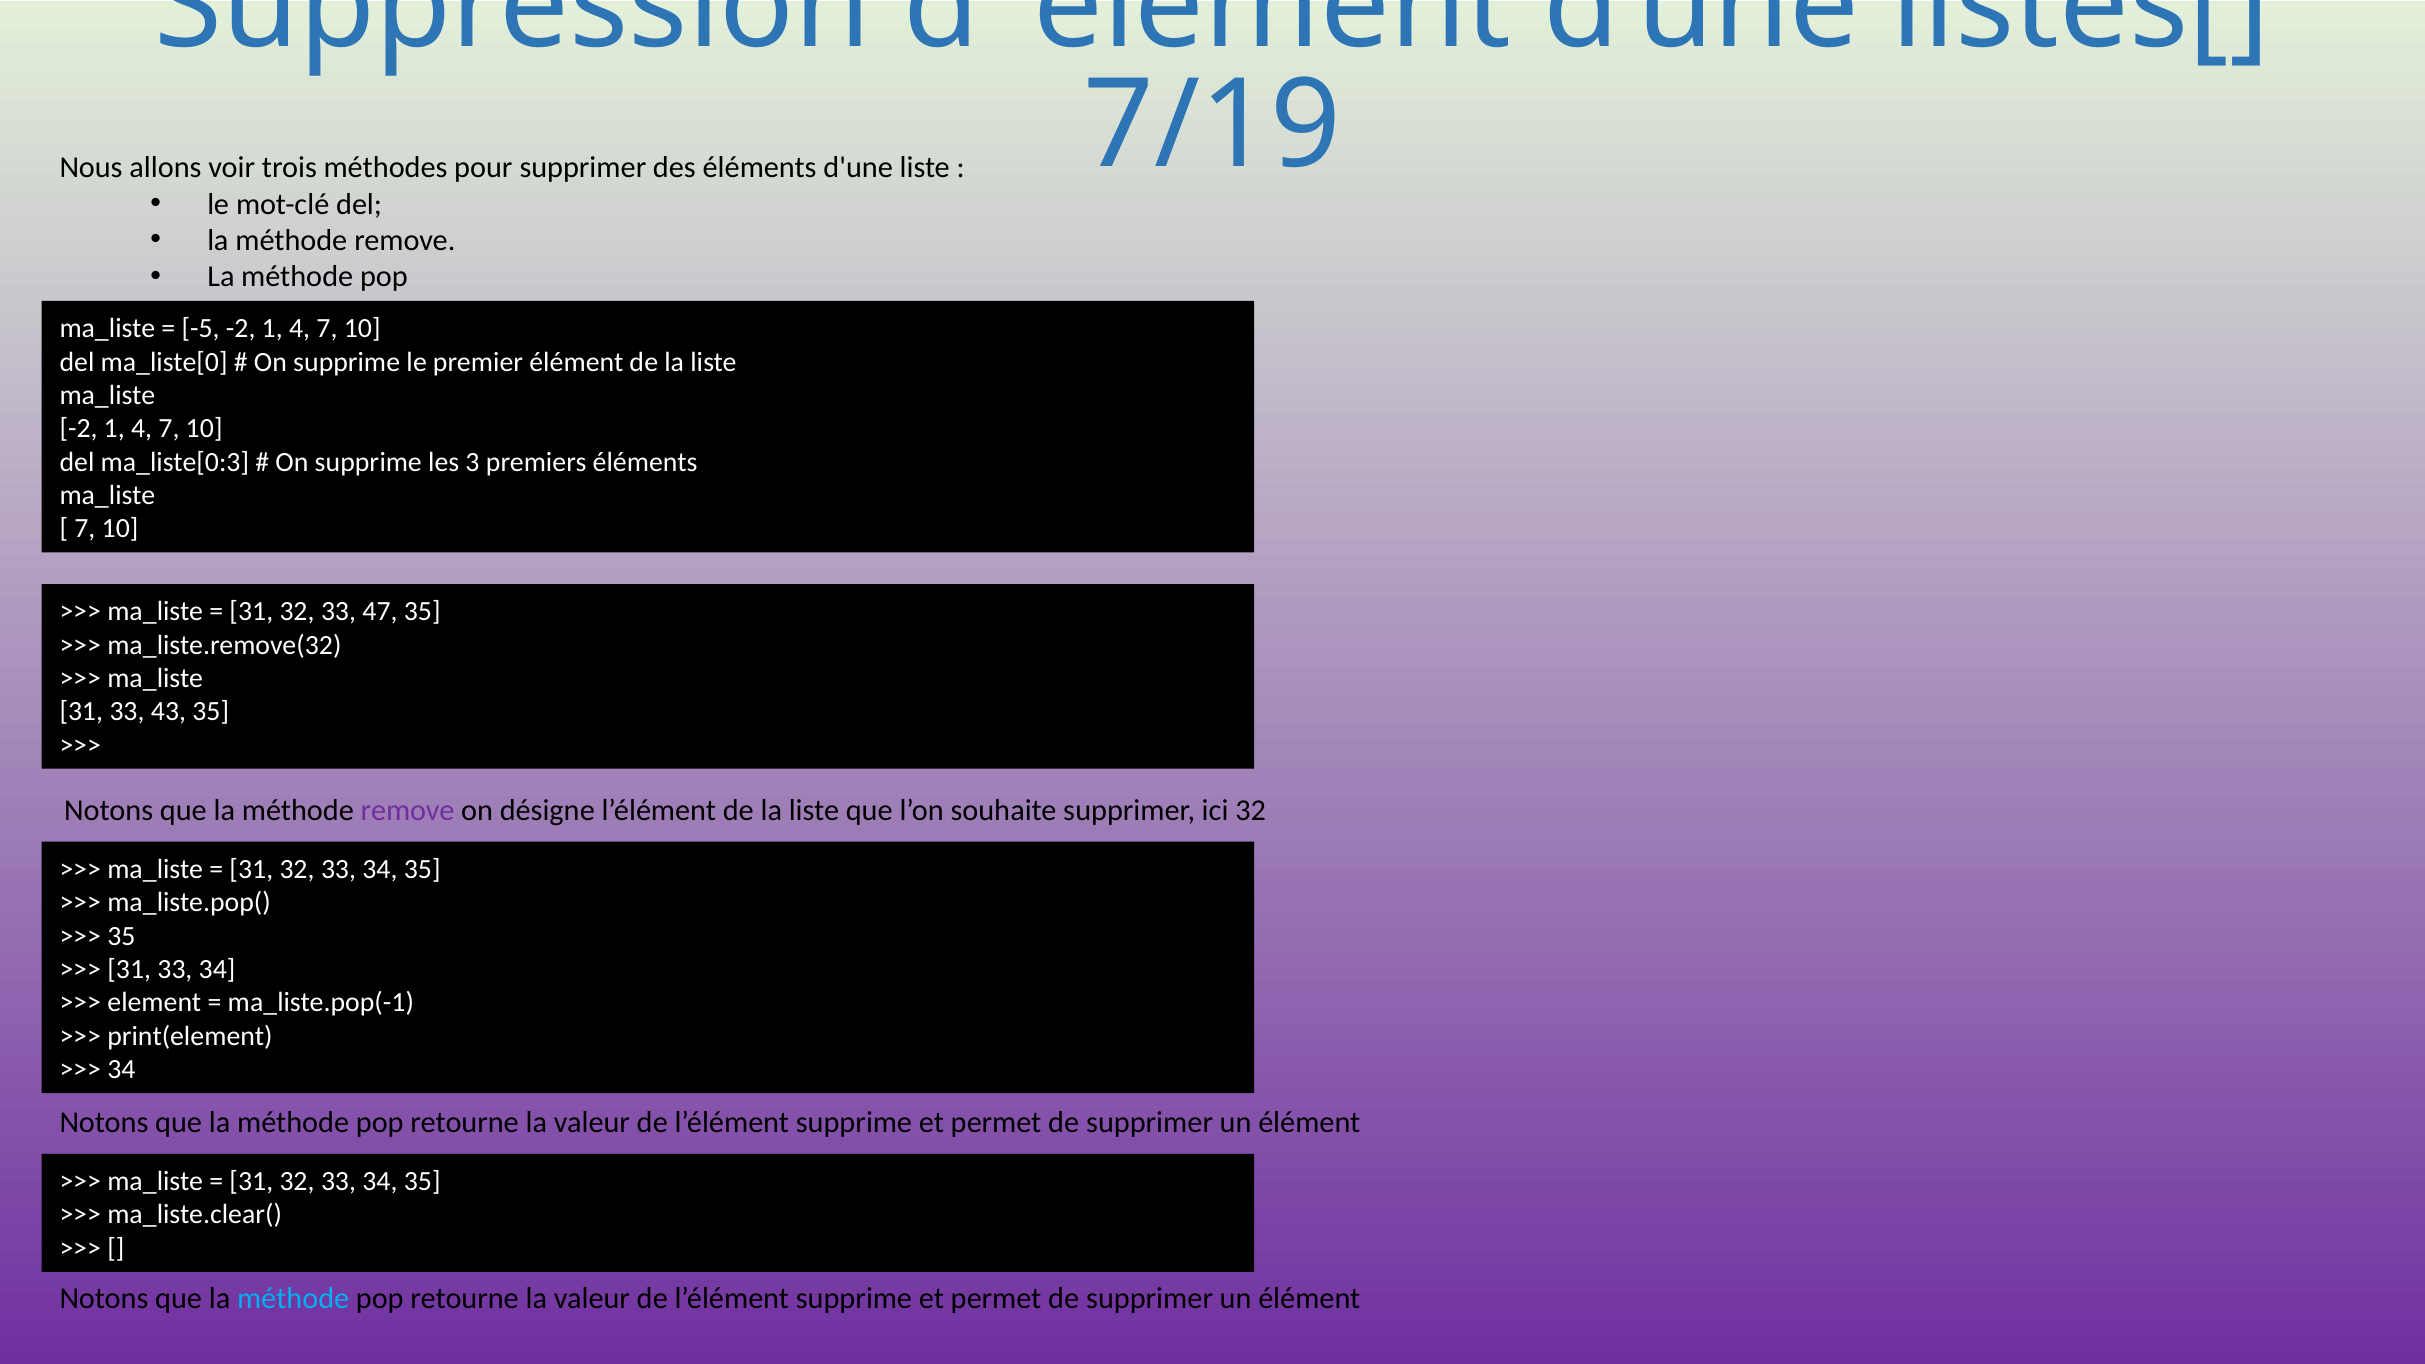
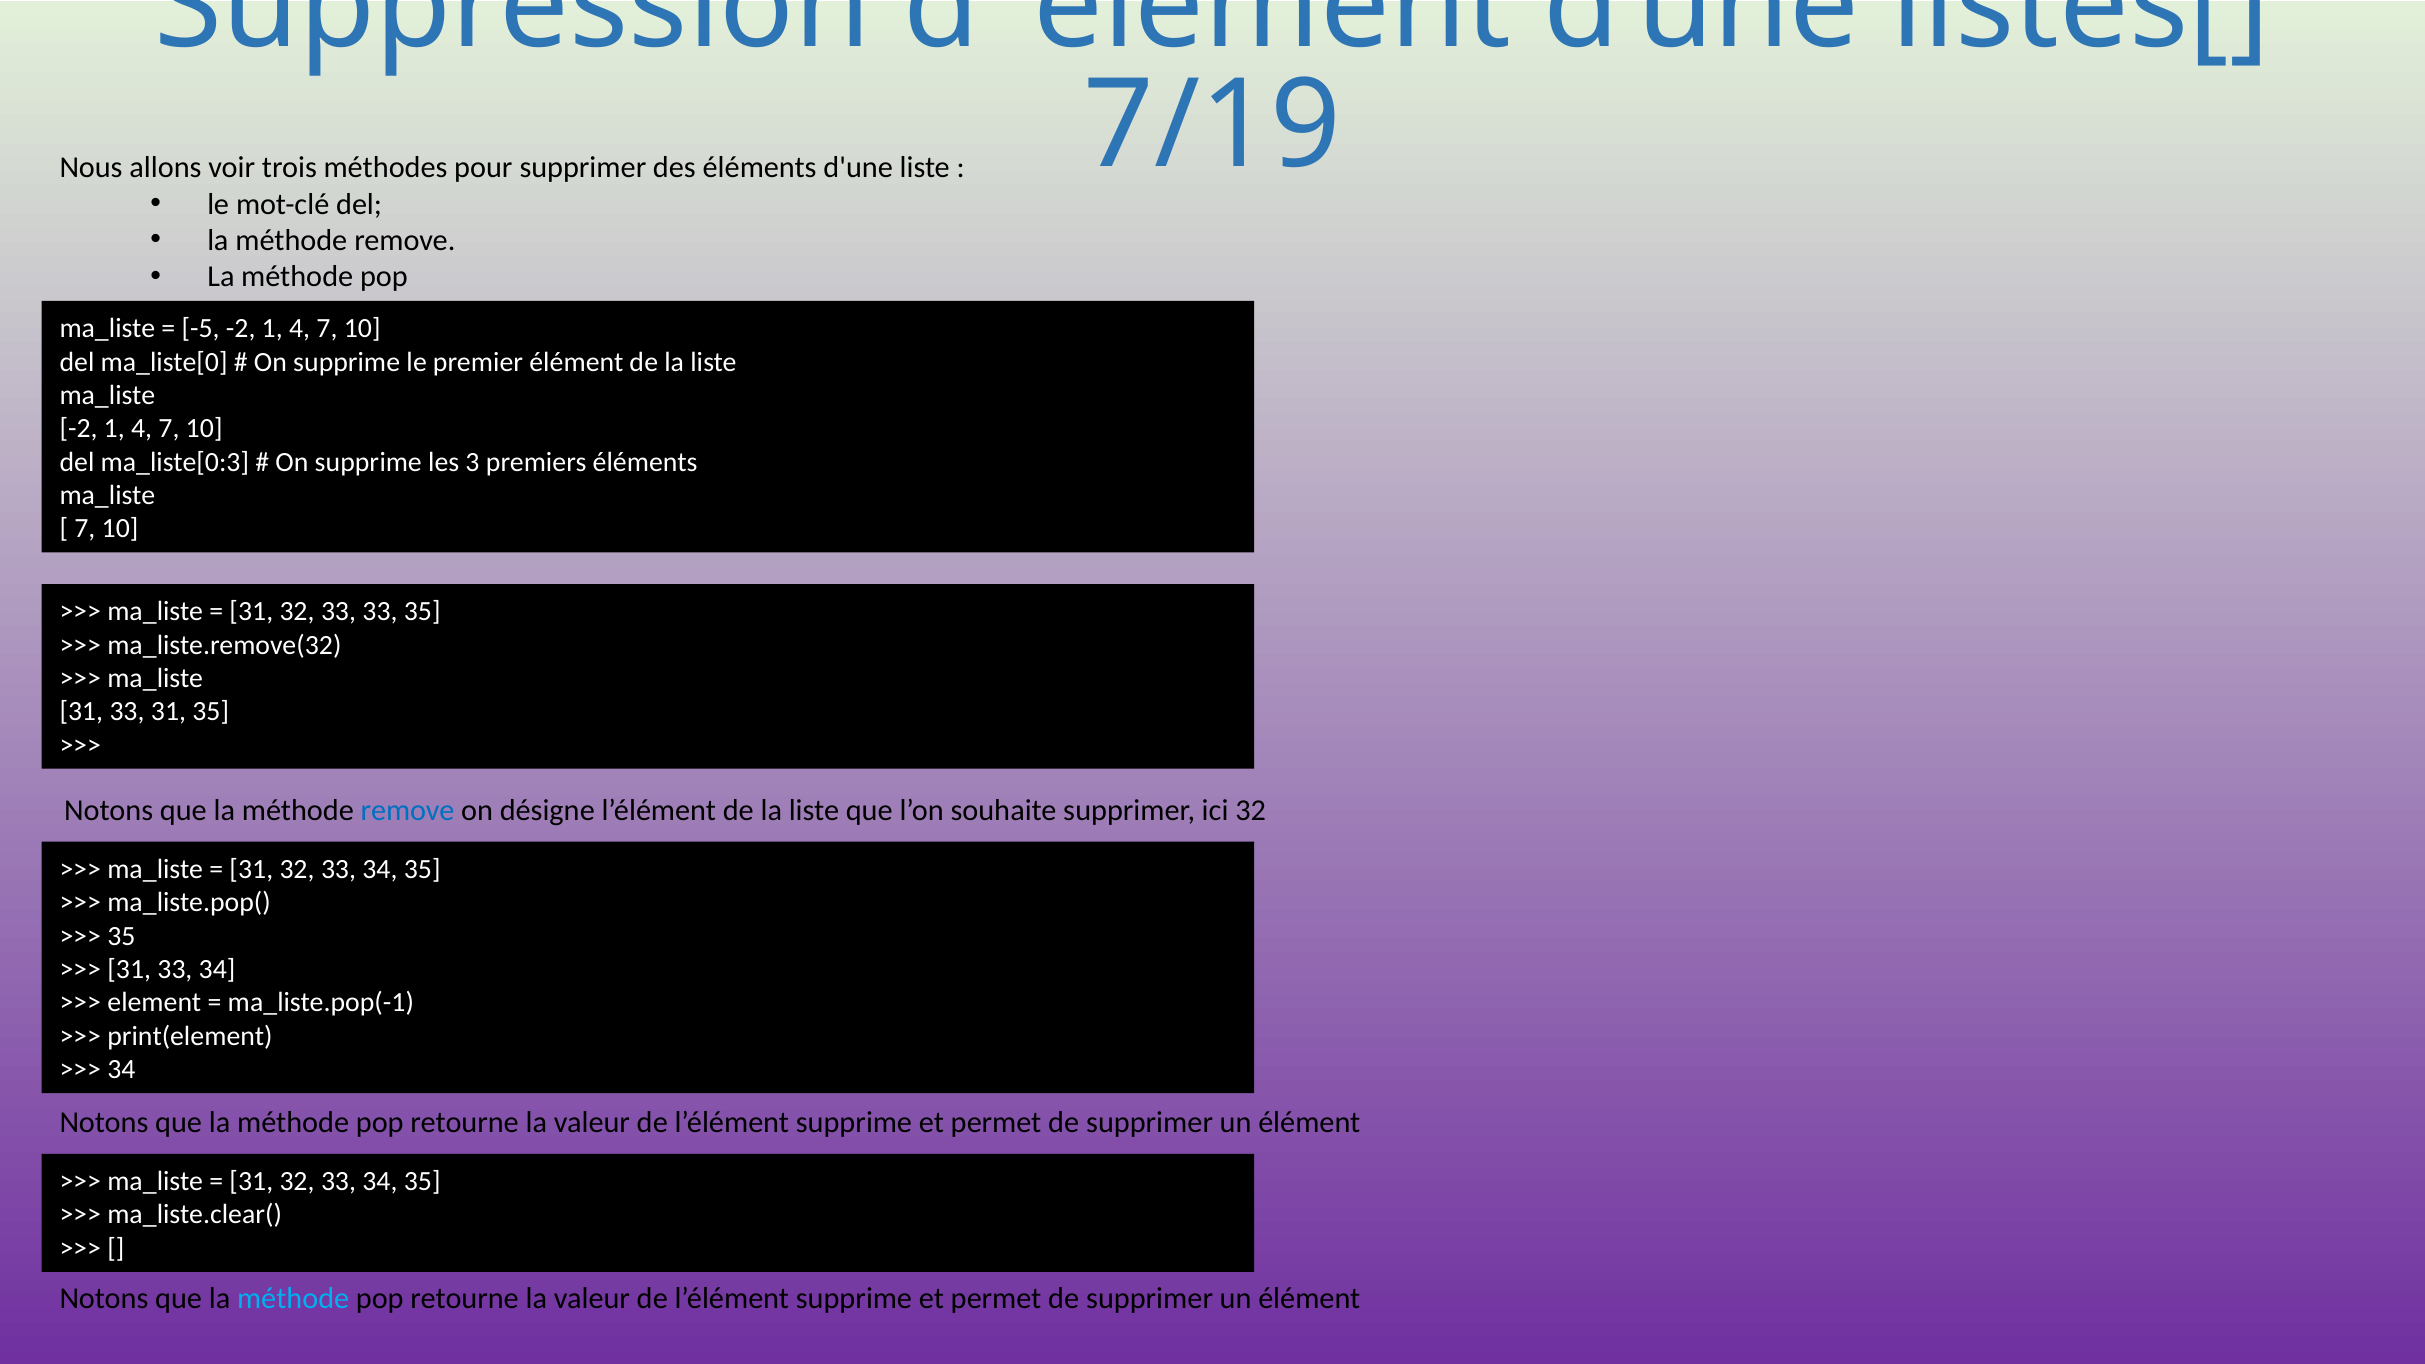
33 47: 47 -> 33
33 43: 43 -> 31
remove at (408, 811) colour: purple -> blue
